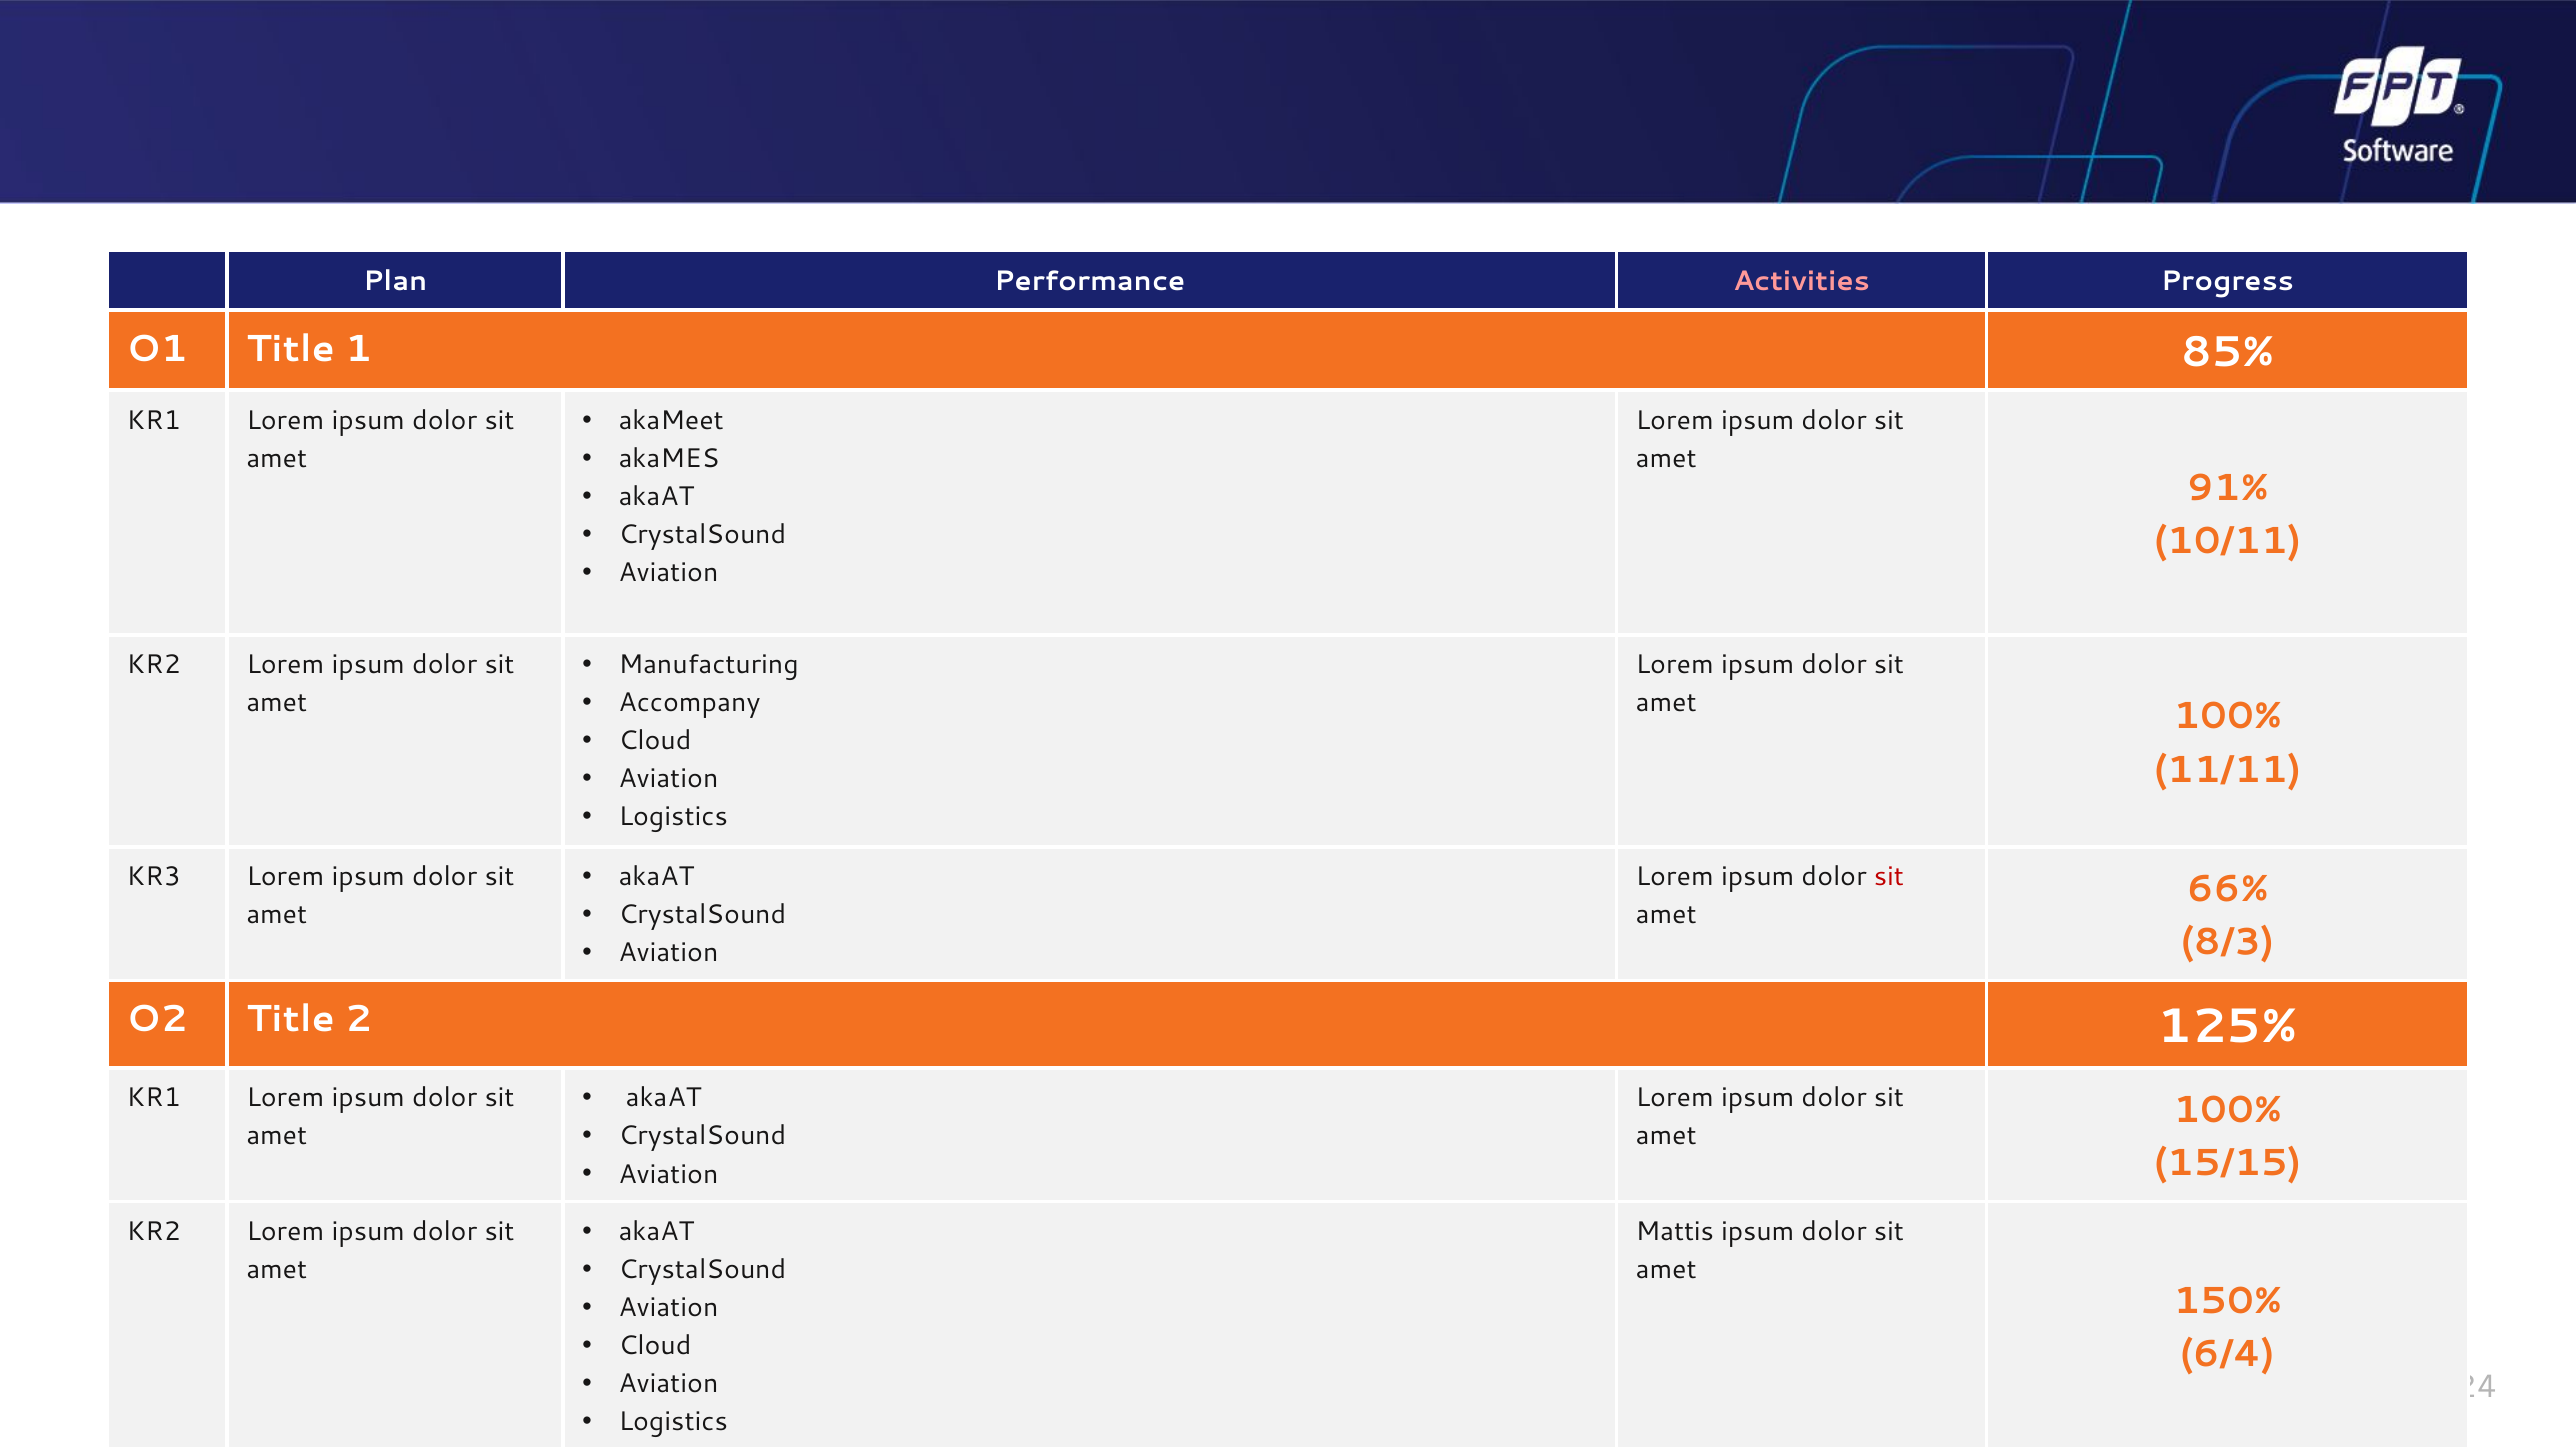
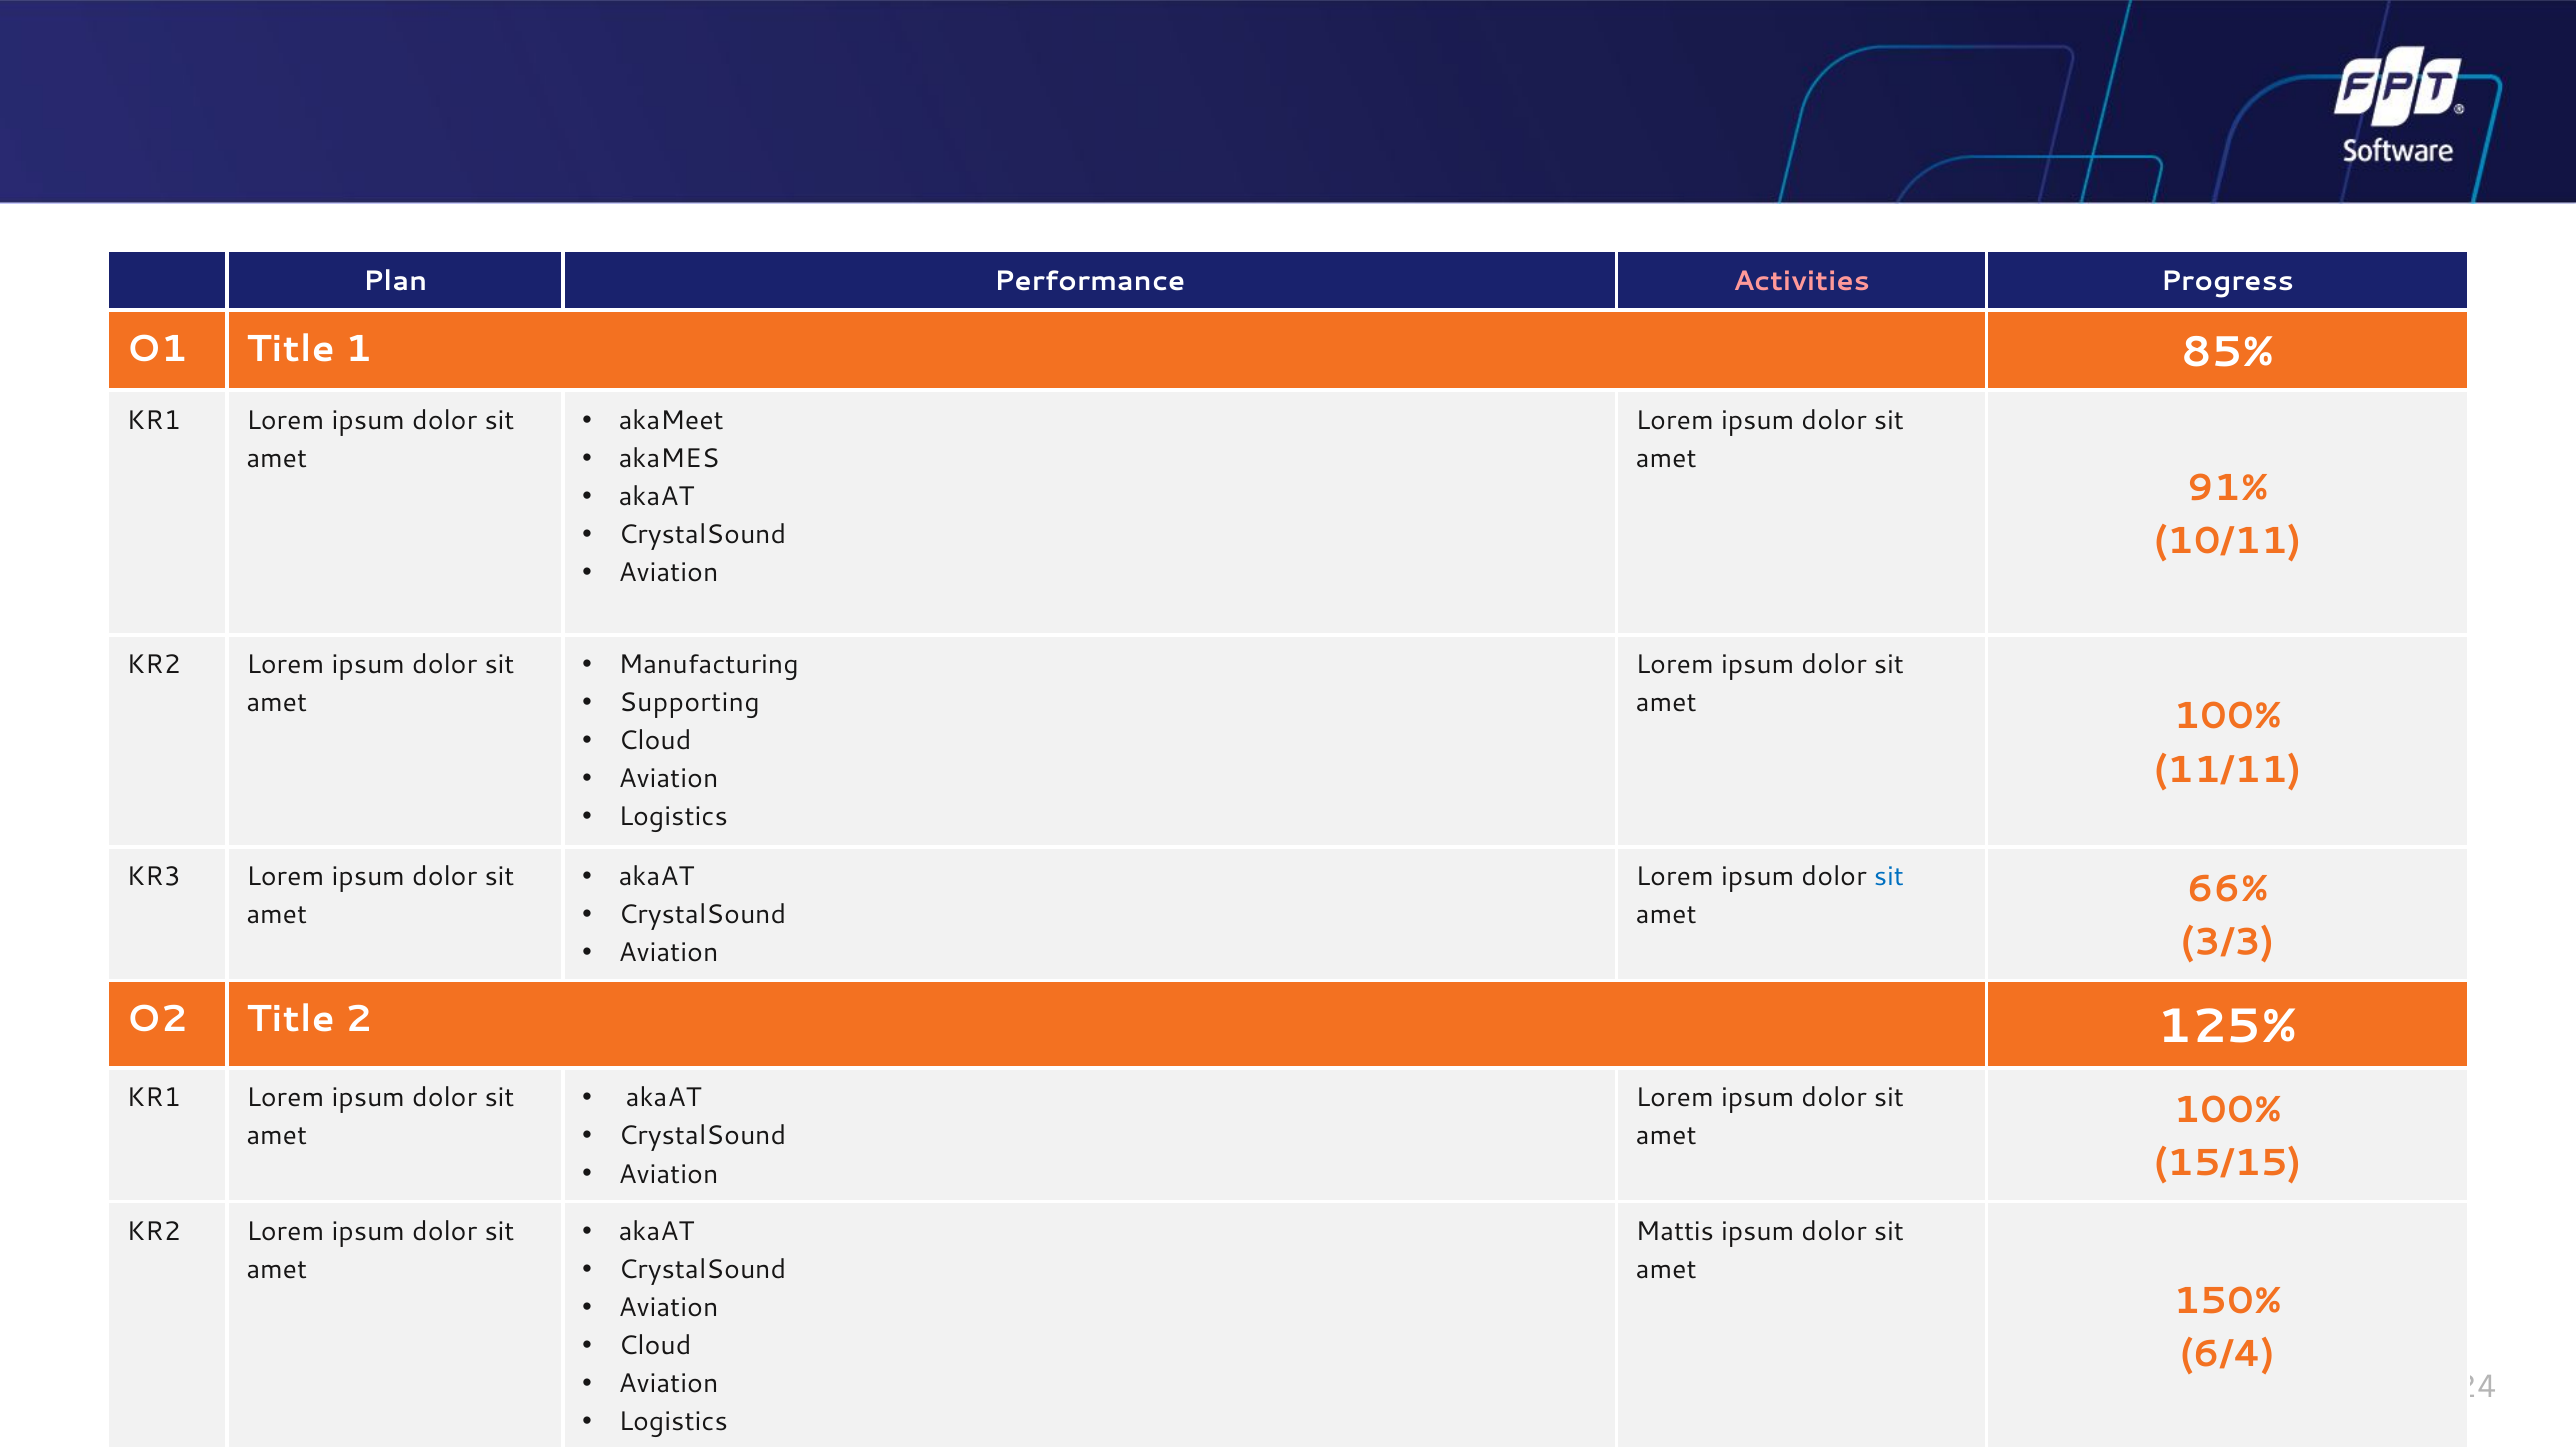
Accompany: Accompany -> Supporting
sit at (1889, 877) colour: red -> blue
8/3: 8/3 -> 3/3
